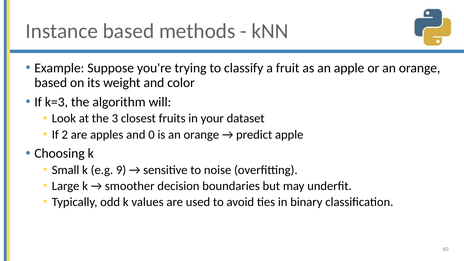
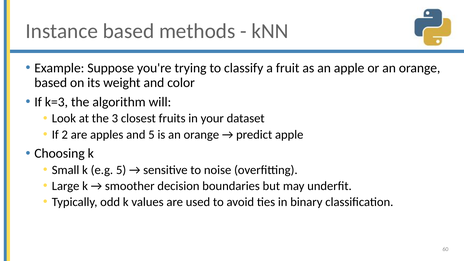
and 0: 0 -> 5
e.g 9: 9 -> 5
